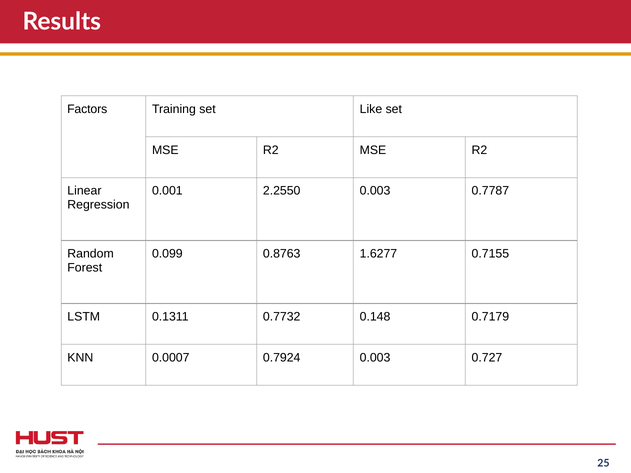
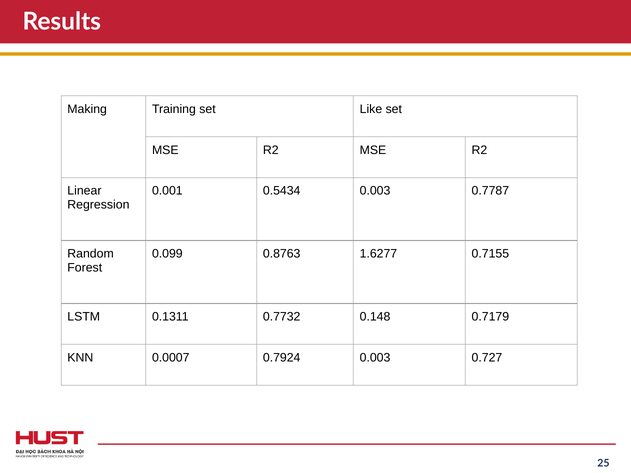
Factors: Factors -> Making
2.2550: 2.2550 -> 0.5434
